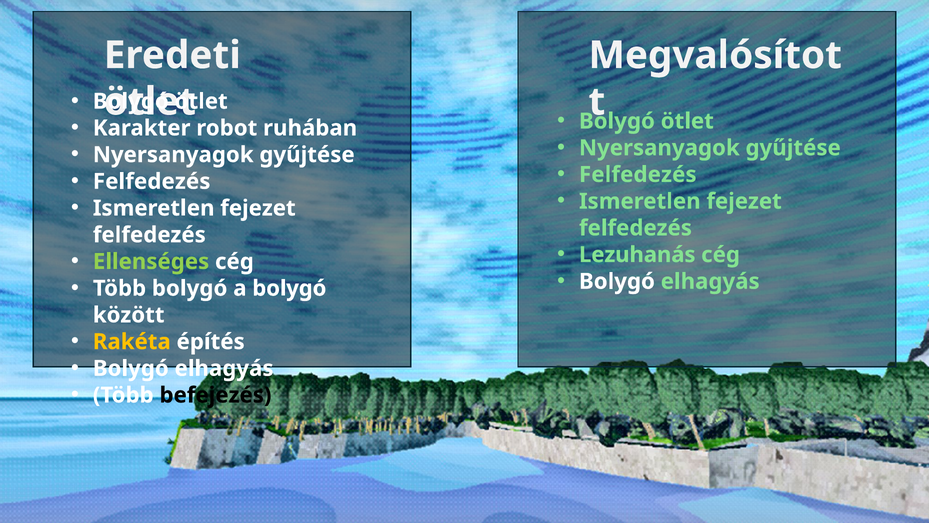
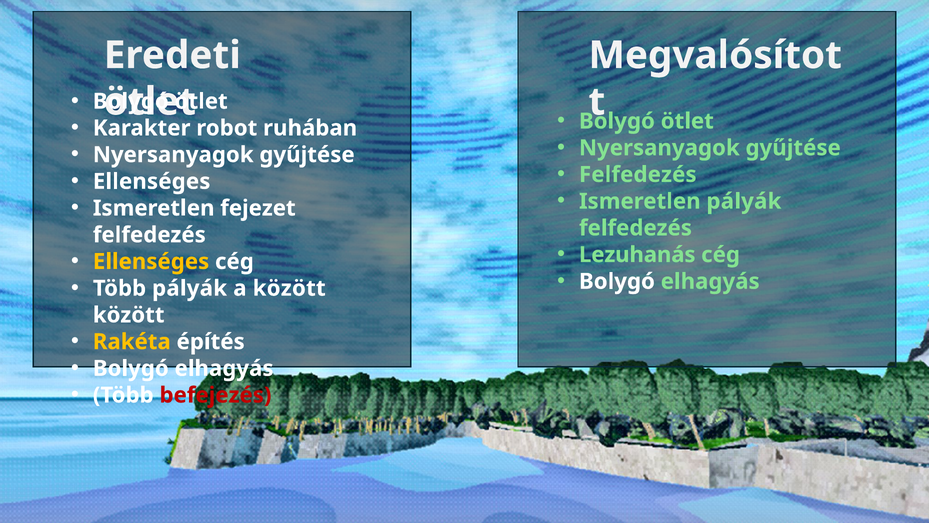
Felfedezés at (152, 181): Felfedezés -> Ellenséges
fejezet at (744, 201): fejezet -> pályák
Ellenséges at (151, 261) colour: light green -> yellow
Több bolygó: bolygó -> pályák
a bolygó: bolygó -> között
befejezés colour: black -> red
